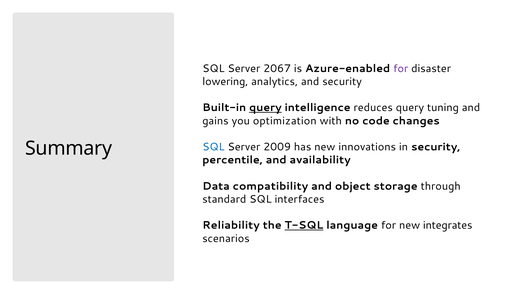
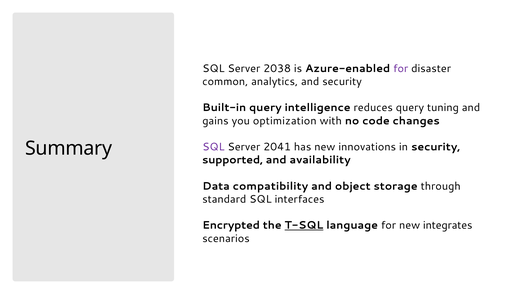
2067: 2067 -> 2038
lowering: lowering -> common
query at (265, 108) underline: present -> none
SQL at (213, 147) colour: blue -> purple
2009: 2009 -> 2041
percentile: percentile -> supported
Reliability: Reliability -> Encrypted
